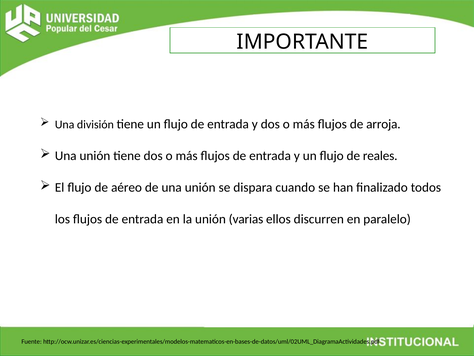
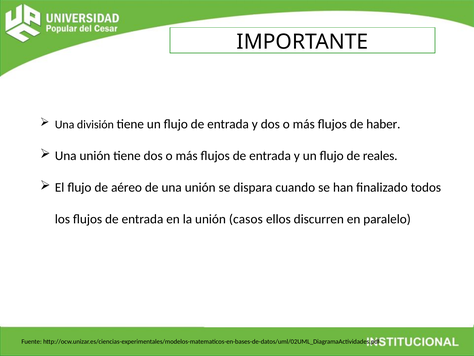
arroja: arroja -> haber
varias: varias -> casos
